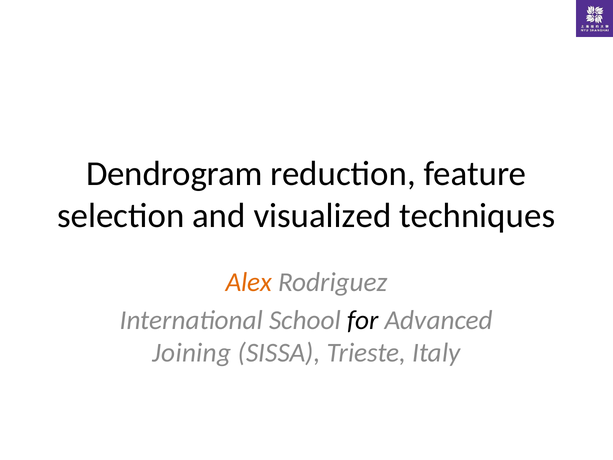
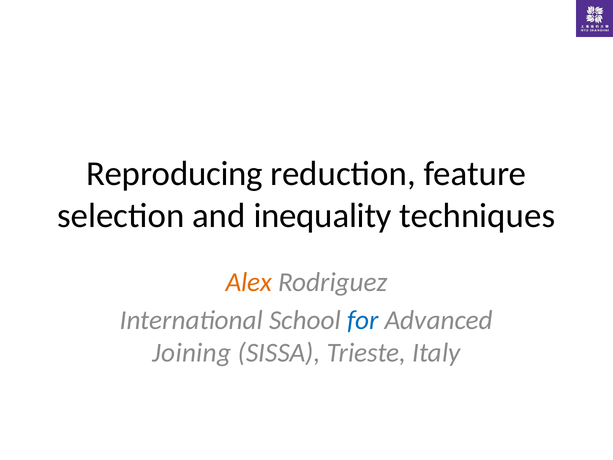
Dendrogram: Dendrogram -> Reproducing
visualized: visualized -> inequality
for colour: black -> blue
